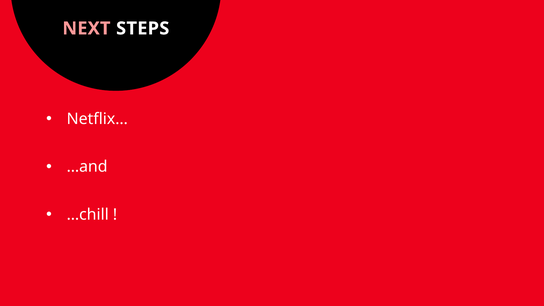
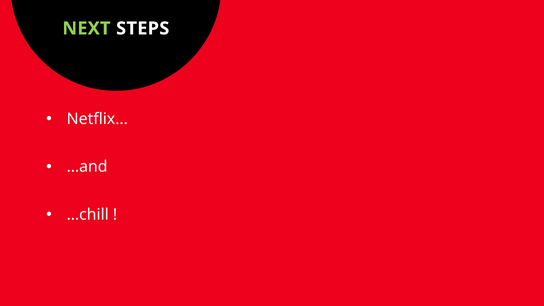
NEXT colour: pink -> light green
